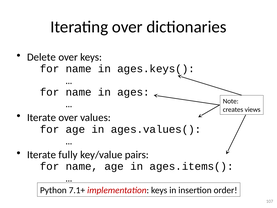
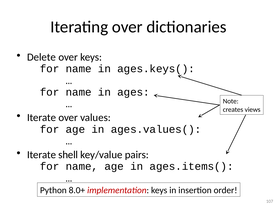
fully: fully -> shell
7.1+: 7.1+ -> 8.0+
